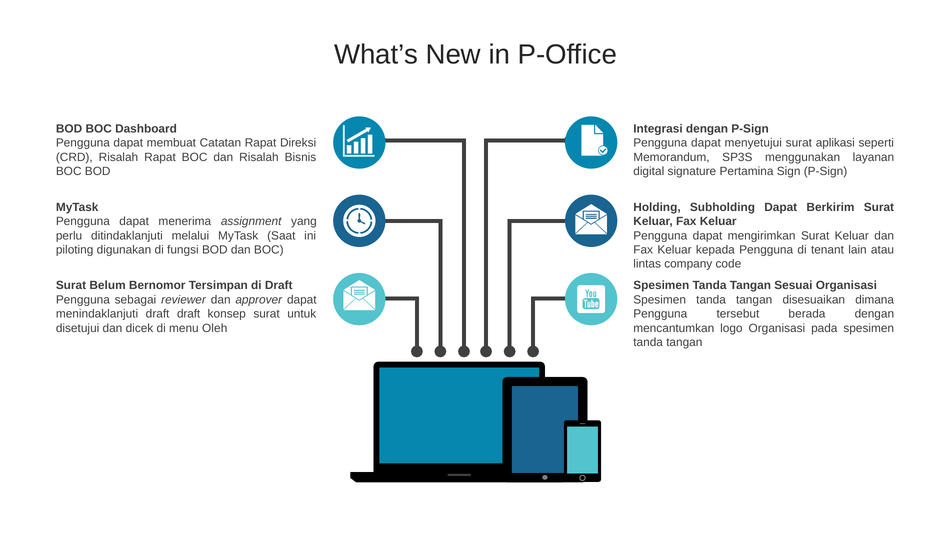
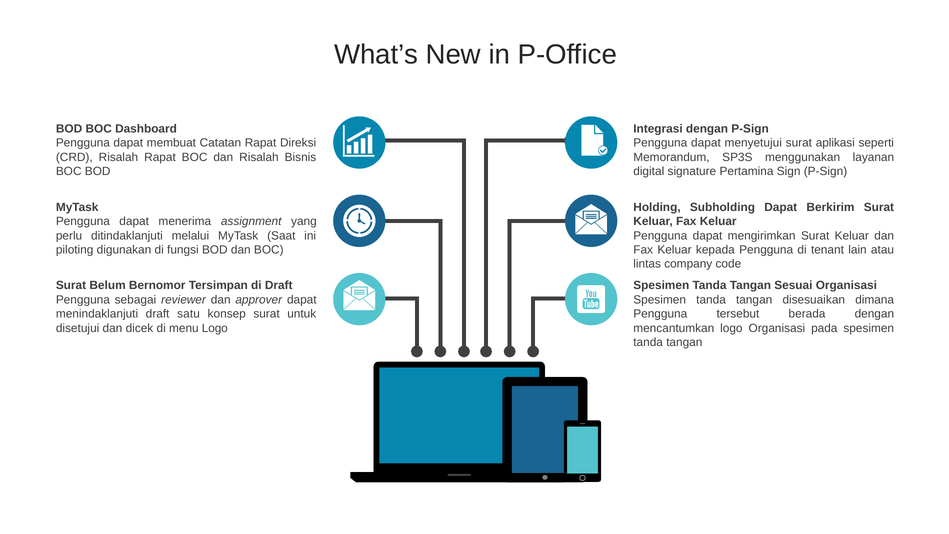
draft draft: draft -> satu
menu Oleh: Oleh -> Logo
